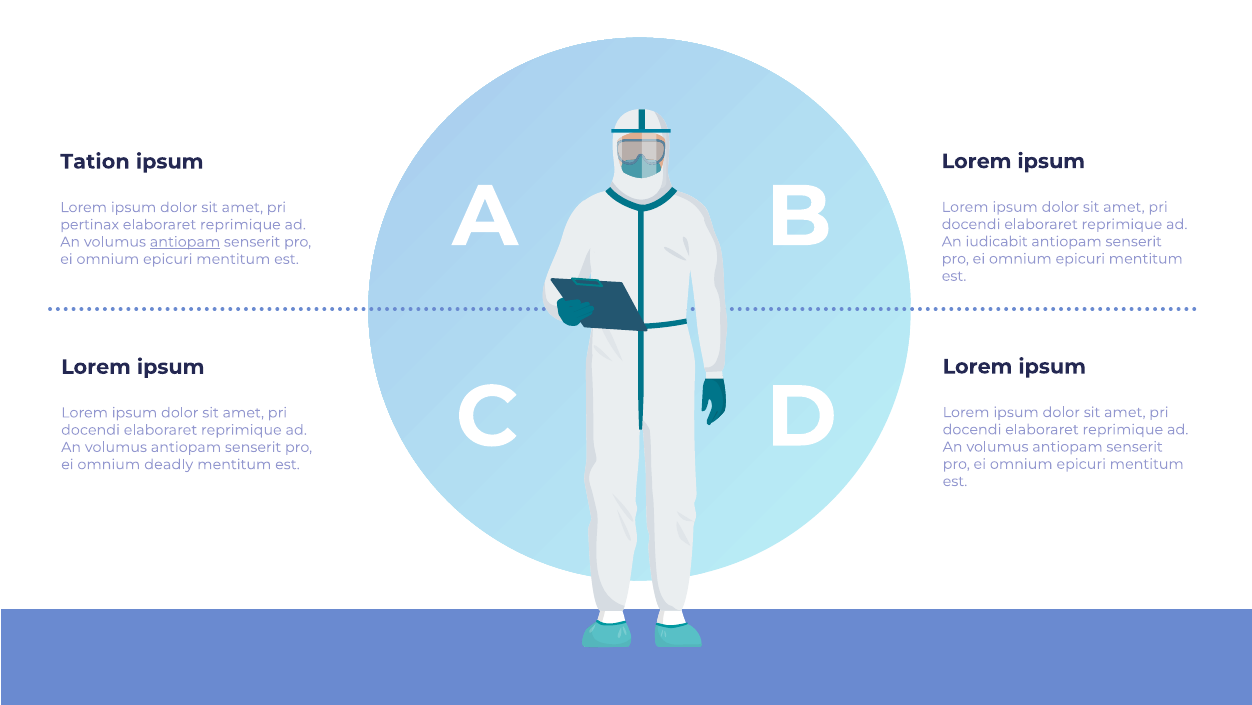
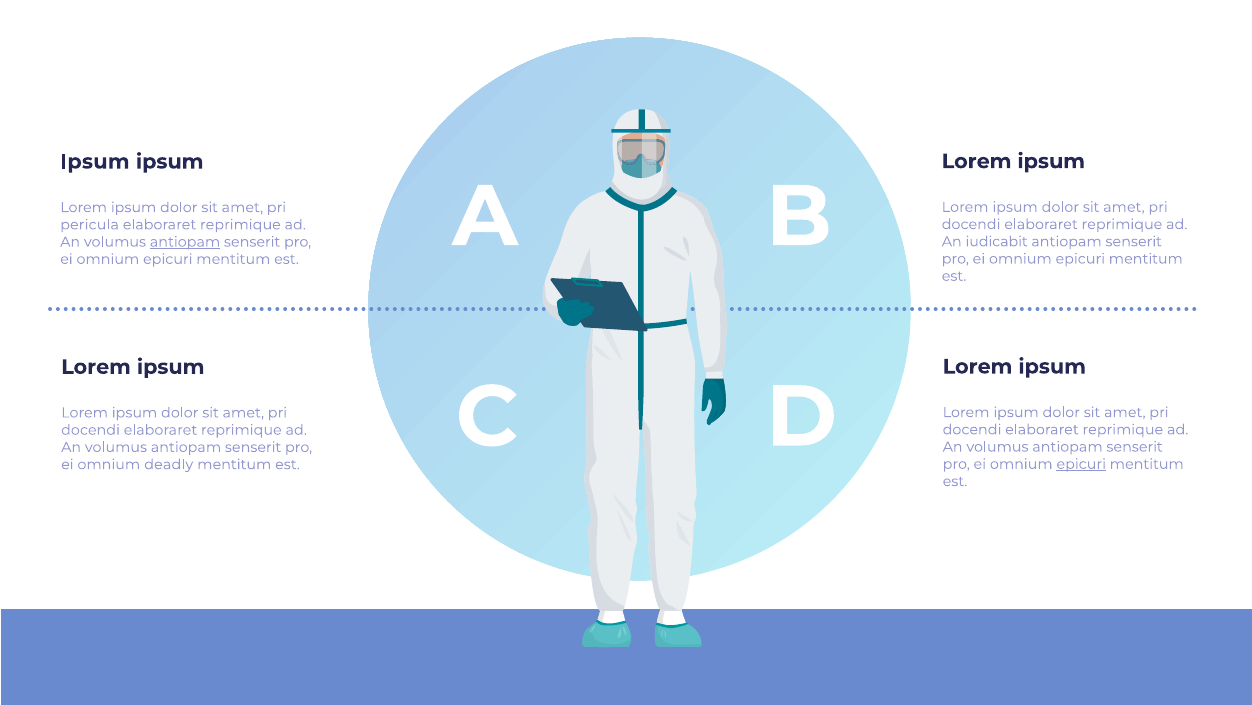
Tation at (95, 162): Tation -> Ipsum
pertinax: pertinax -> pericula
epicuri at (1081, 464) underline: none -> present
